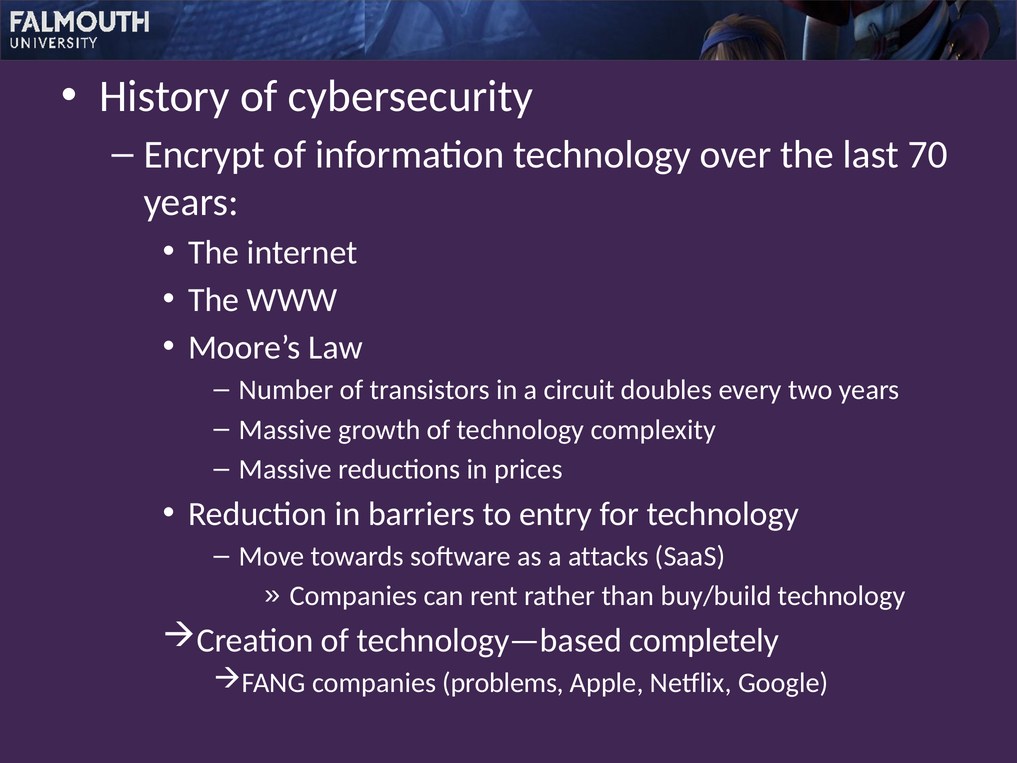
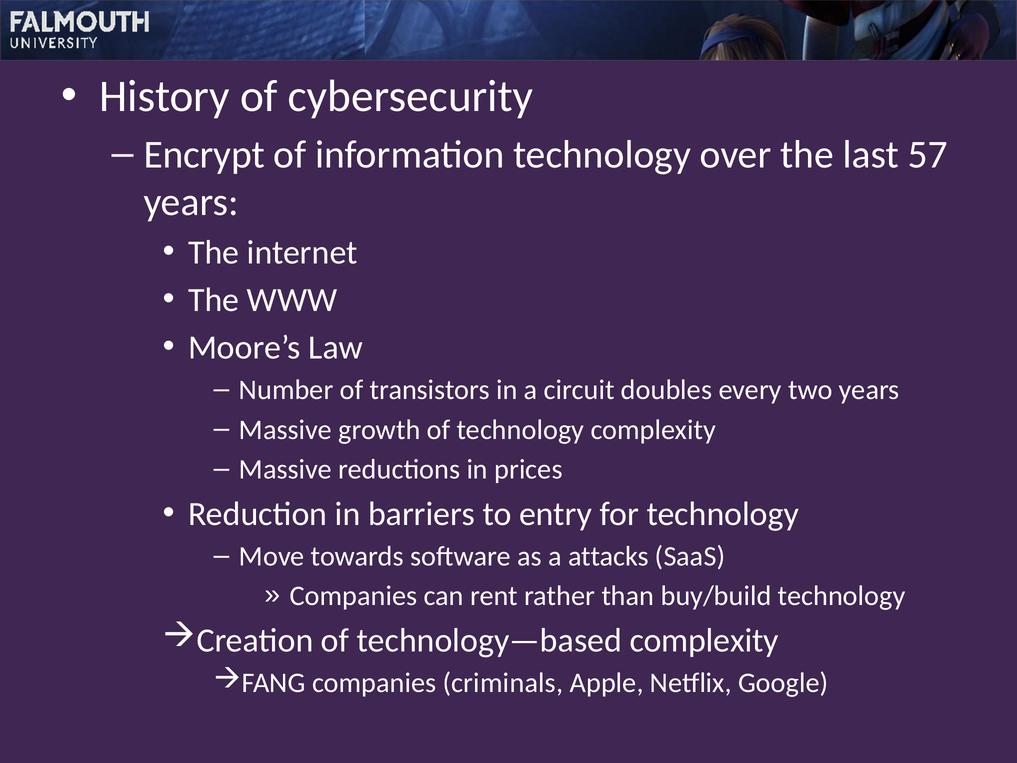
70: 70 -> 57
technology—based completely: completely -> complexity
problems: problems -> criminals
